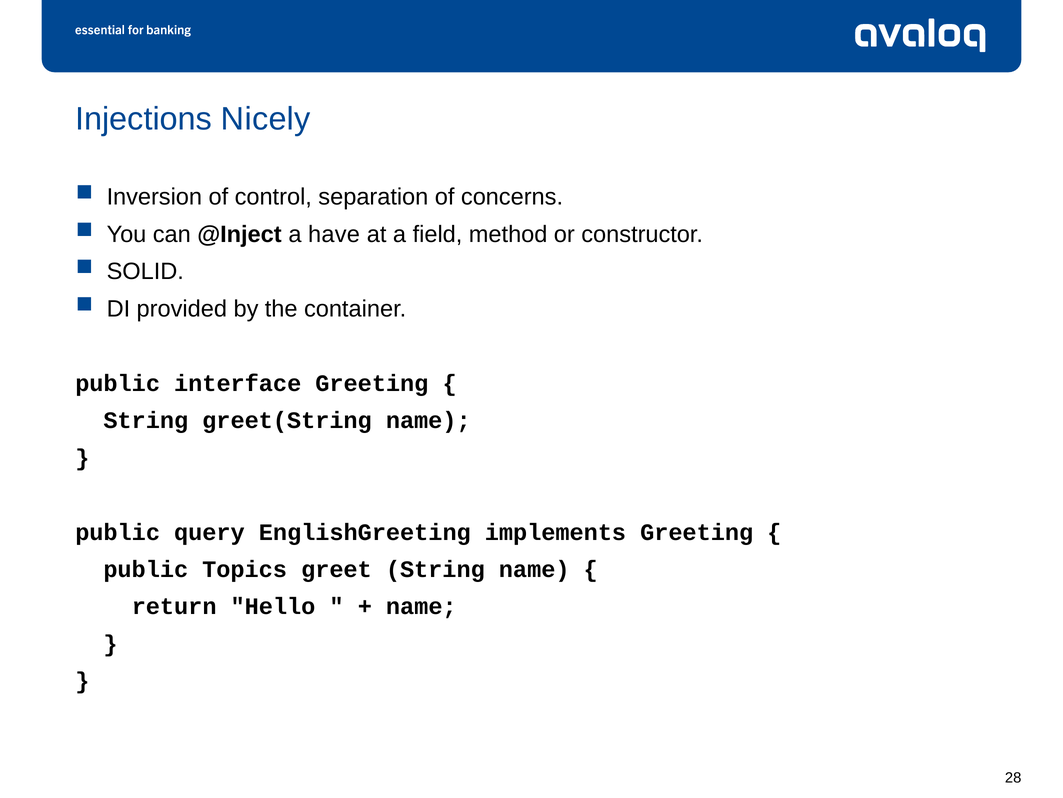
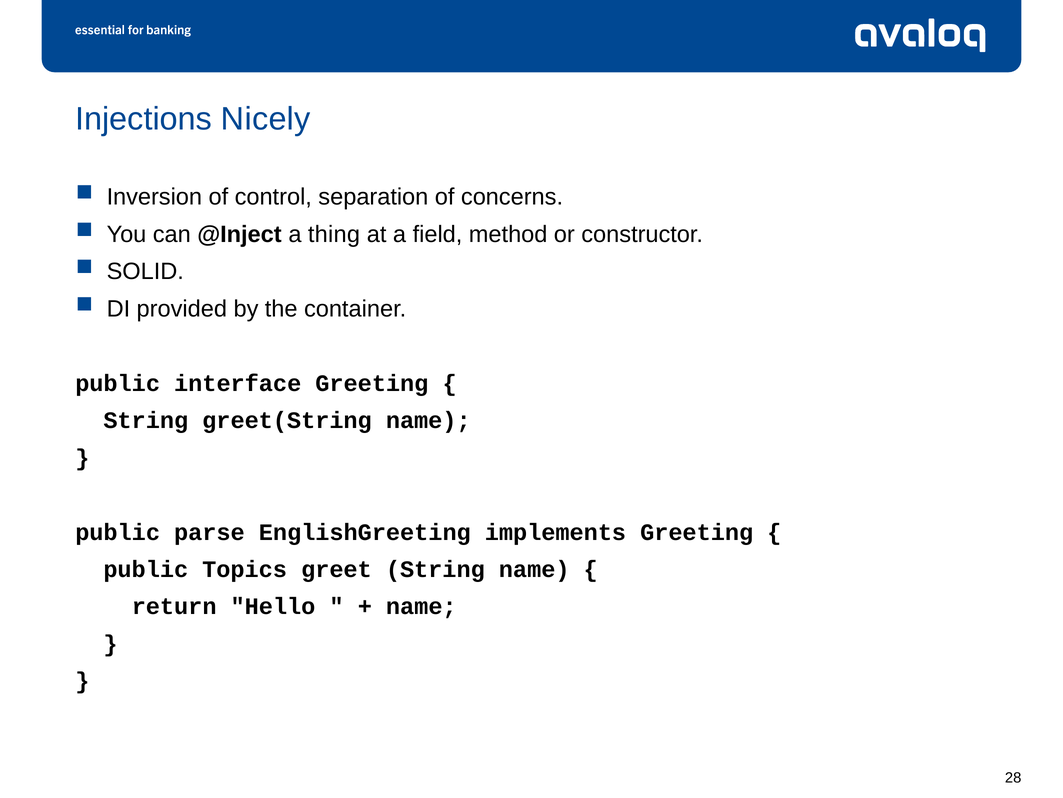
have: have -> thing
query: query -> parse
